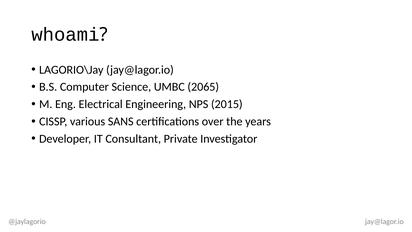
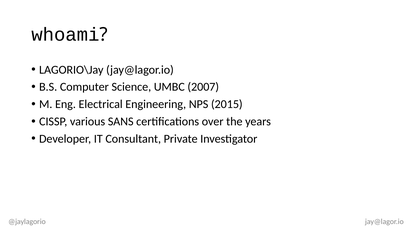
2065: 2065 -> 2007
